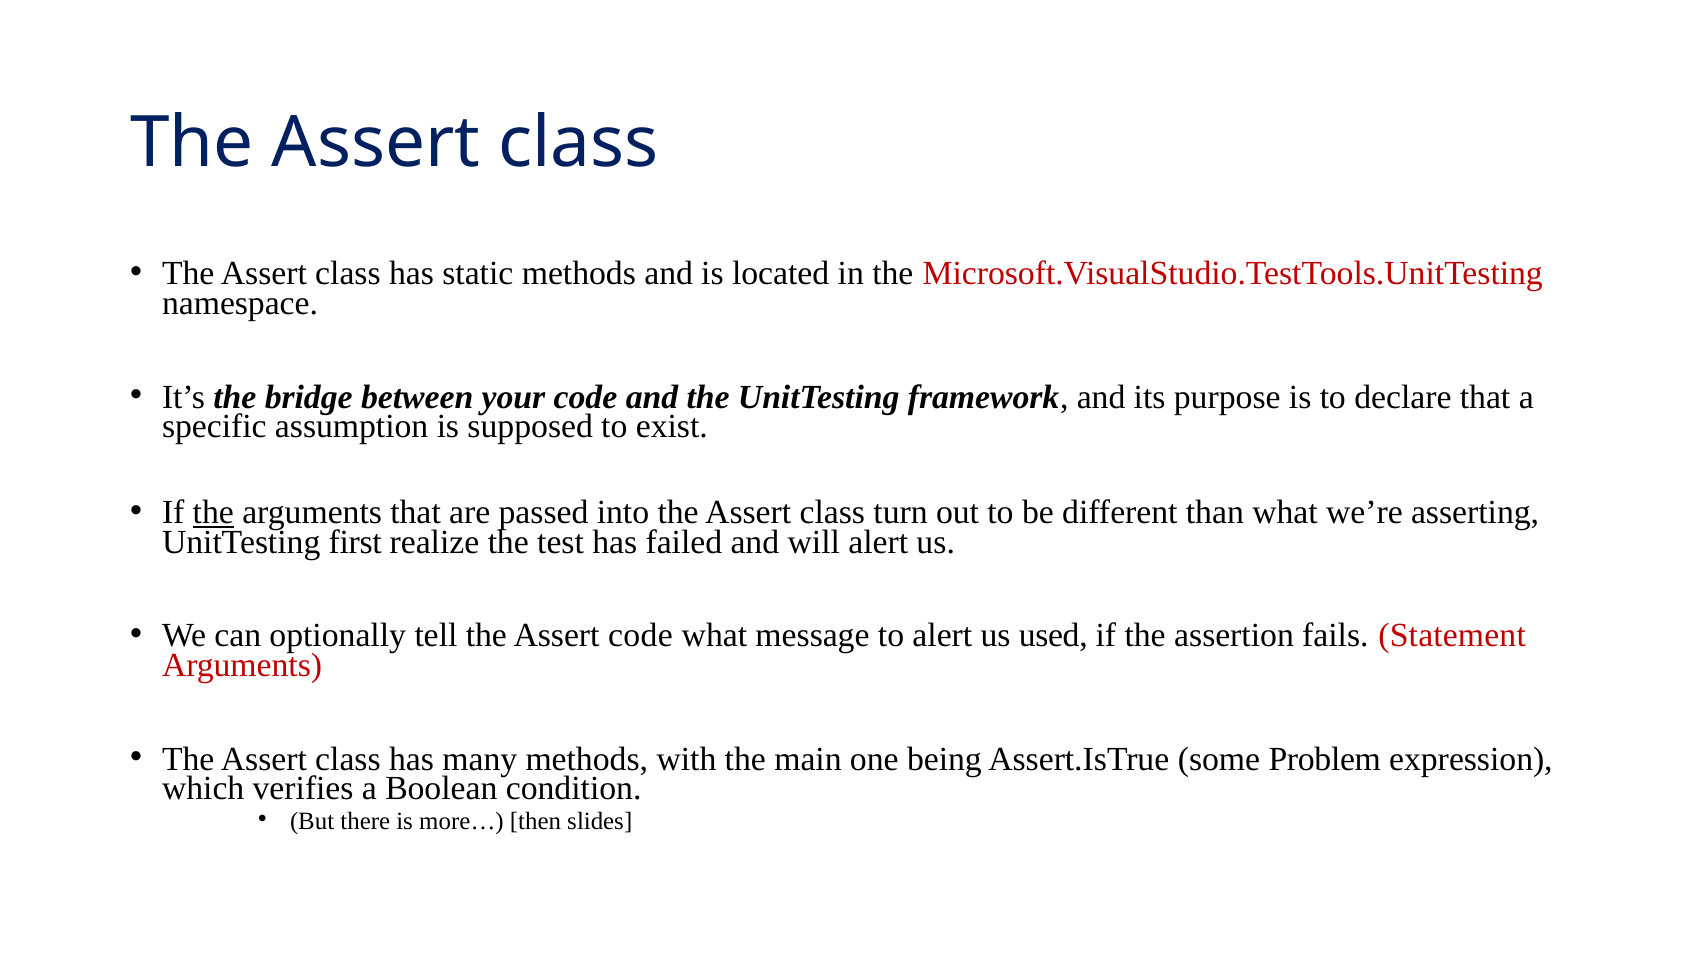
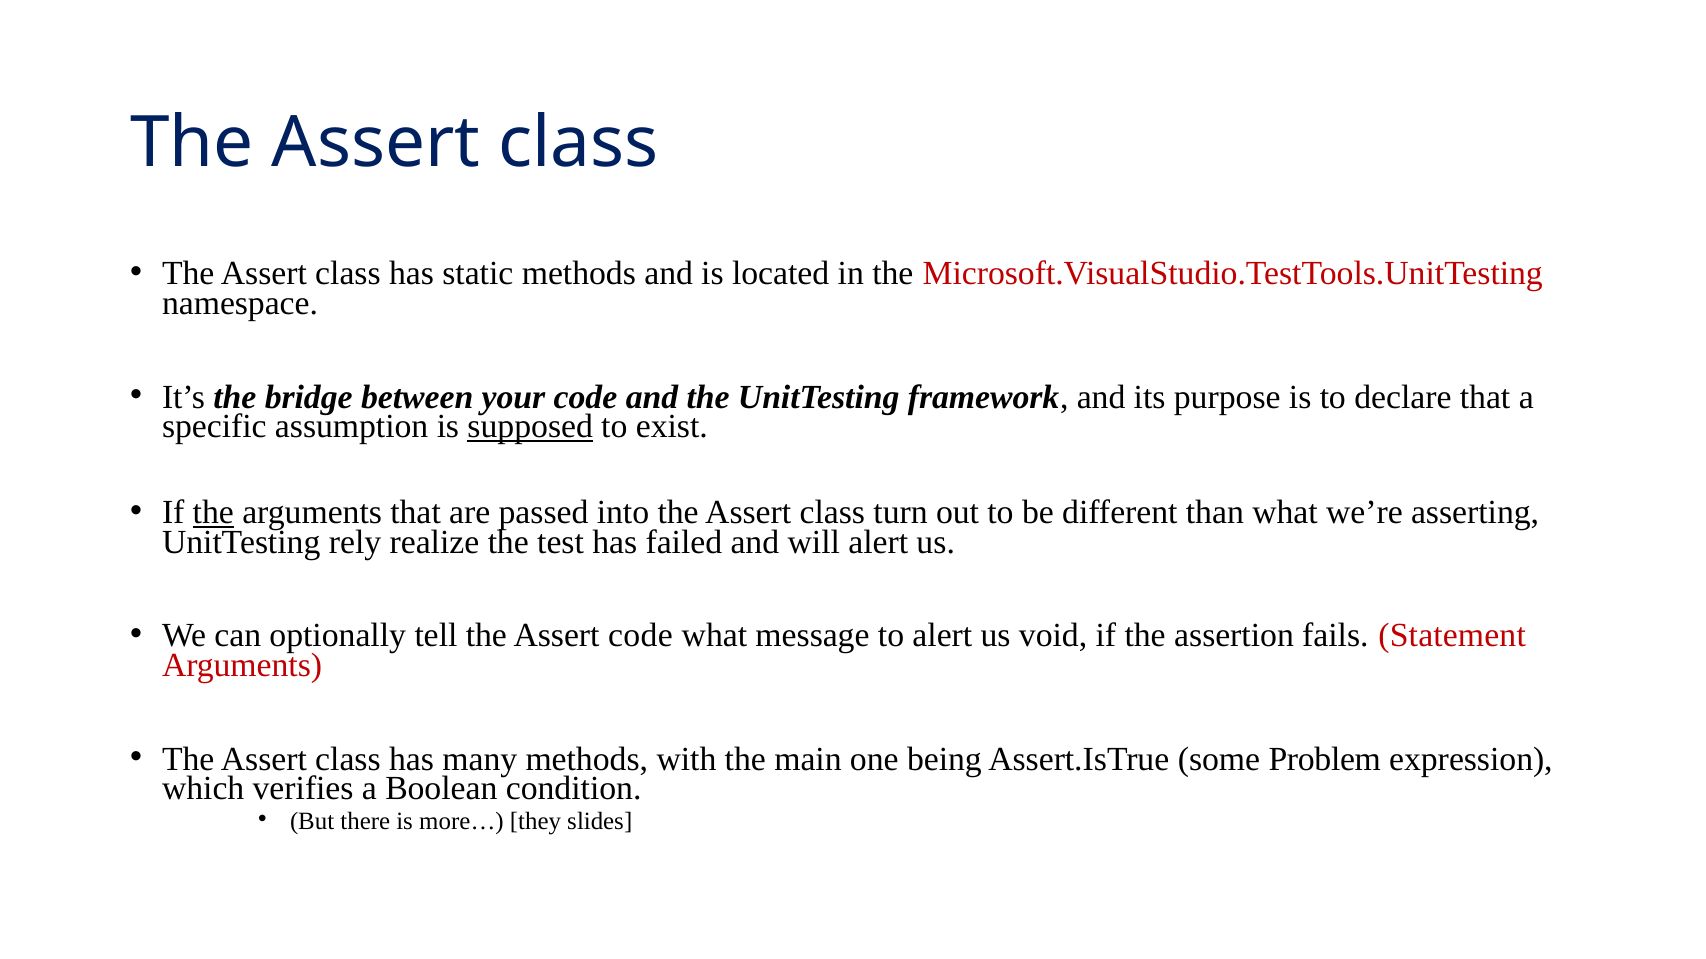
supposed underline: none -> present
first: first -> rely
used: used -> void
then: then -> they
